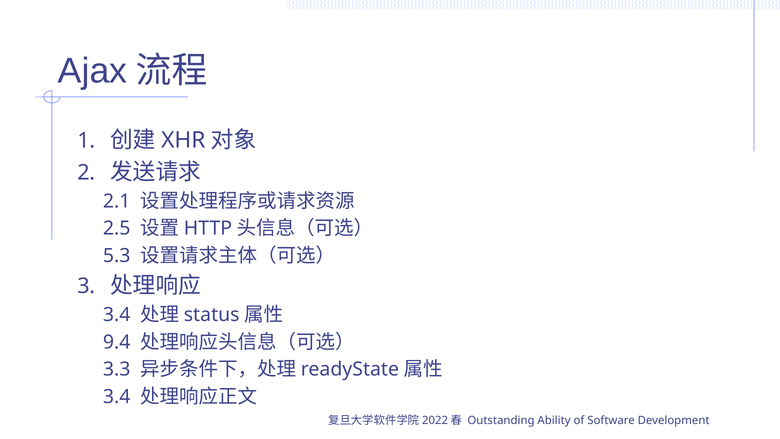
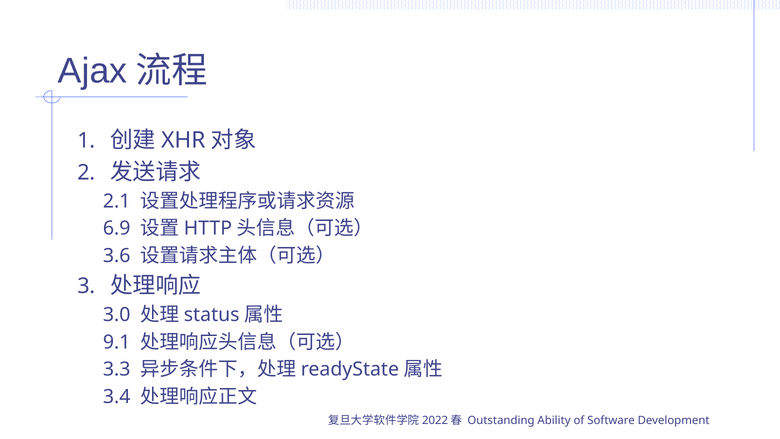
2.5: 2.5 -> 6.9
5.3: 5.3 -> 3.6
3.4 at (117, 315): 3.4 -> 3.0
9.4: 9.4 -> 9.1
